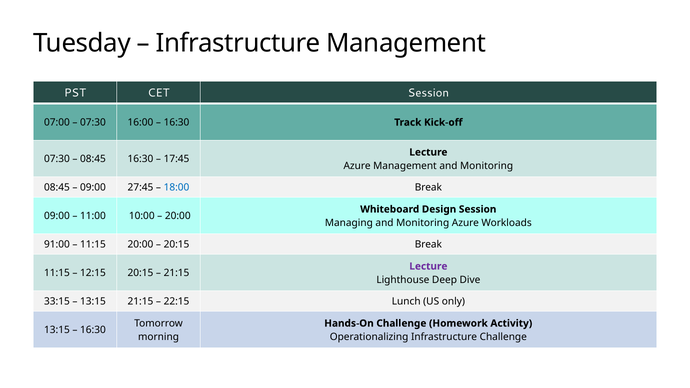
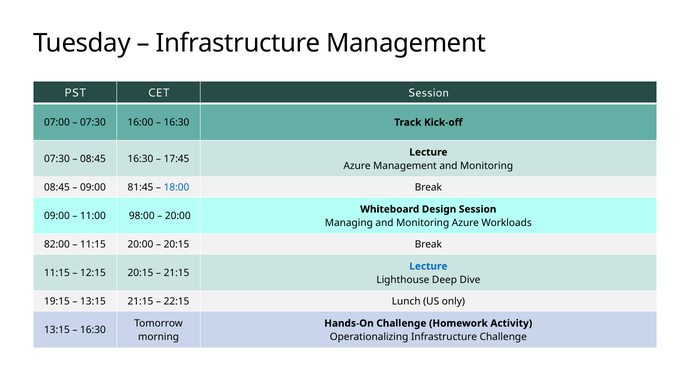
27:45: 27:45 -> 81:45
10:00: 10:00 -> 98:00
91:00: 91:00 -> 82:00
Lecture at (428, 266) colour: purple -> blue
33:15: 33:15 -> 19:15
